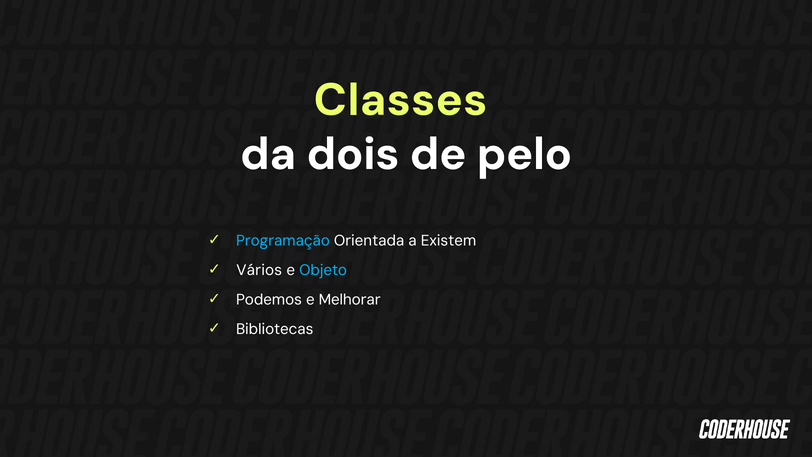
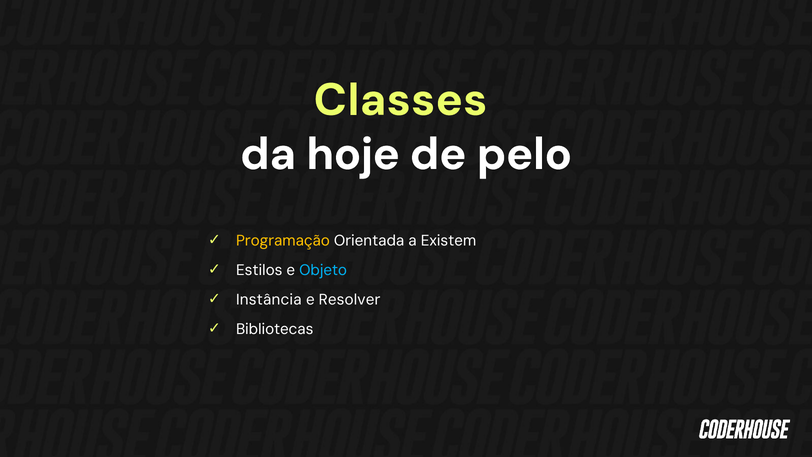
dois: dois -> hoje
Programação colour: light blue -> yellow
Vários: Vários -> Estilos
Podemos: Podemos -> Instância
Melhorar: Melhorar -> Resolver
